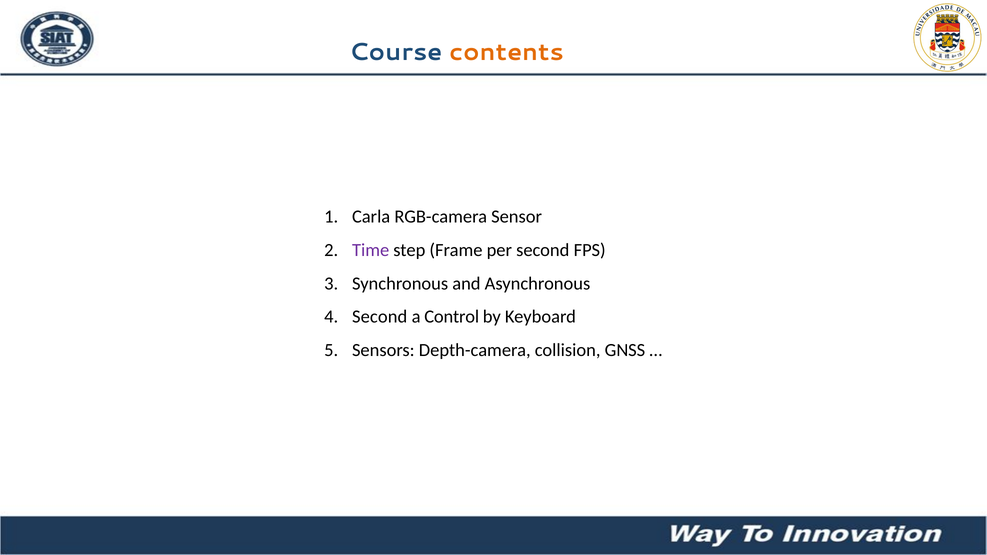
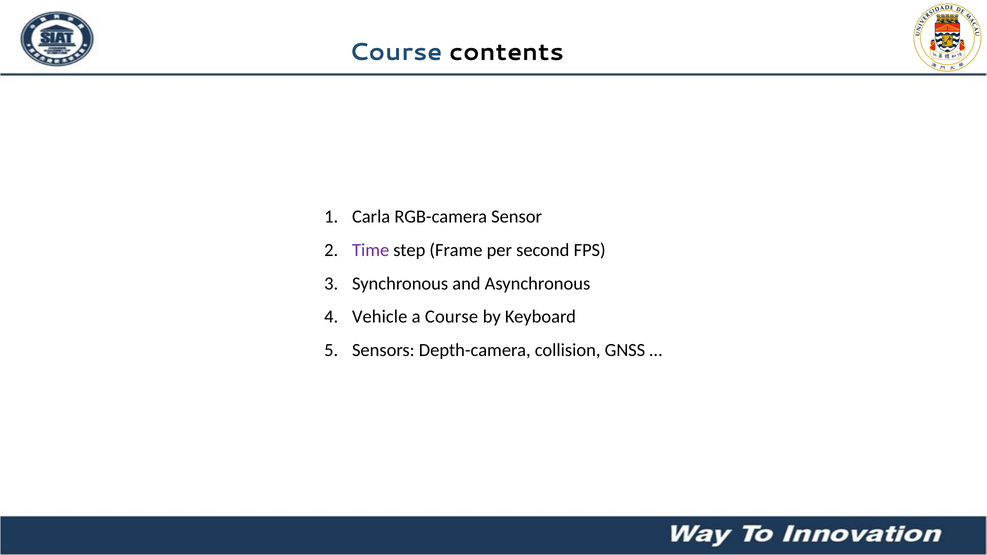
contents colour: orange -> black
Second at (380, 317): Second -> Vehicle
a Control: Control -> Course
